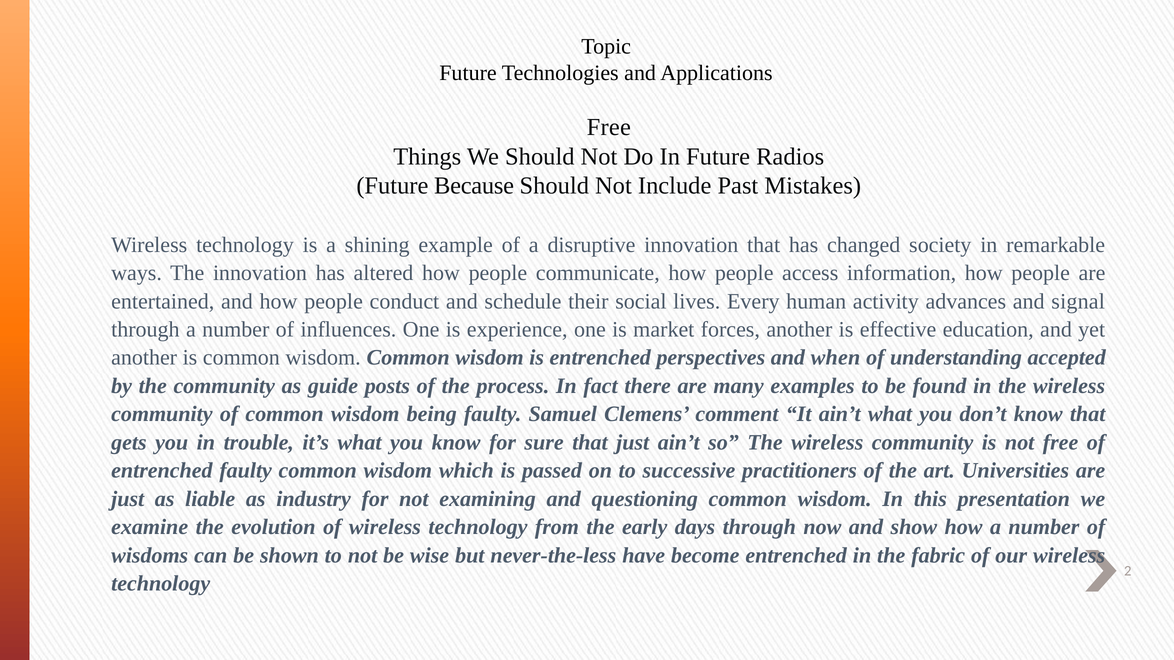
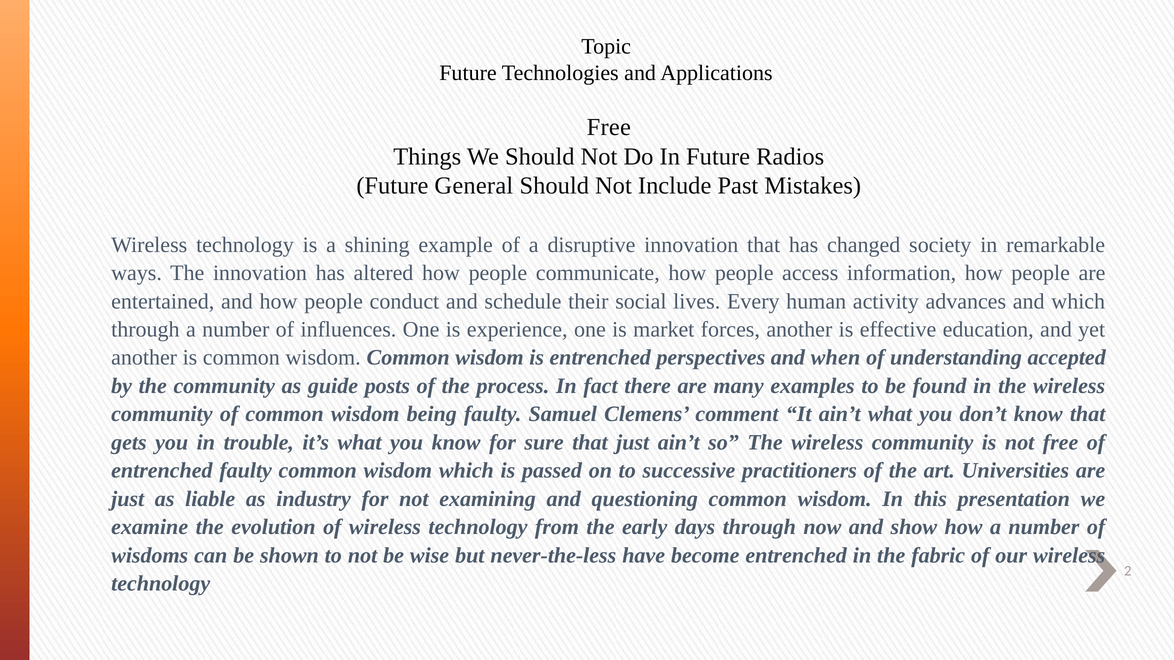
Because: Because -> General
and signal: signal -> which
